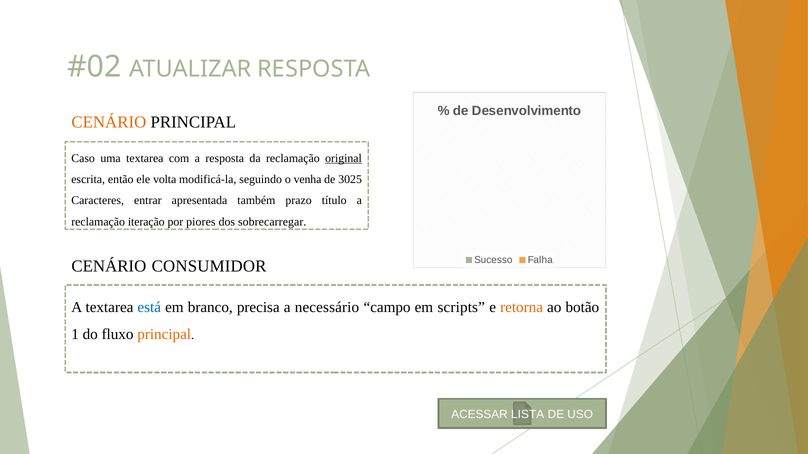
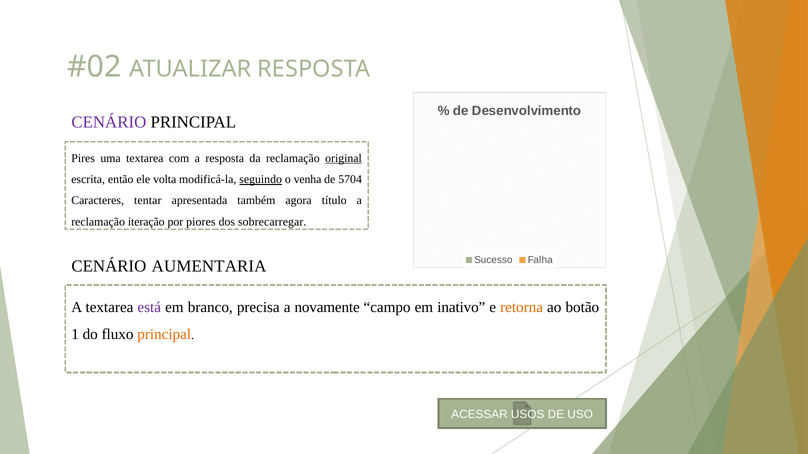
CENÁRIO at (109, 123) colour: orange -> purple
Caso: Caso -> Pires
seguindo underline: none -> present
3025: 3025 -> 5704
entrar: entrar -> tentar
prazo: prazo -> agora
CONSUMIDOR: CONSUMIDOR -> AUMENTARIA
está colour: blue -> purple
necessário: necessário -> novamente
scripts: scripts -> inativo
LISTA: LISTA -> USOS
